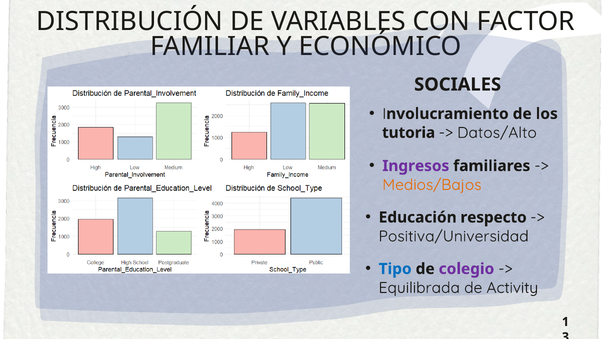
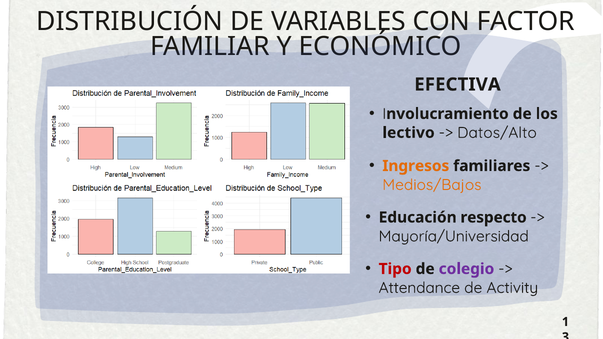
SOCIALES: SOCIALES -> EFECTIVA
tutoria: tutoria -> lectivo
Ingresos colour: purple -> orange
Positiva/Universidad: Positiva/Universidad -> Mayoría/Universidad
Tipo colour: blue -> red
Equilibrada: Equilibrada -> Attendance
